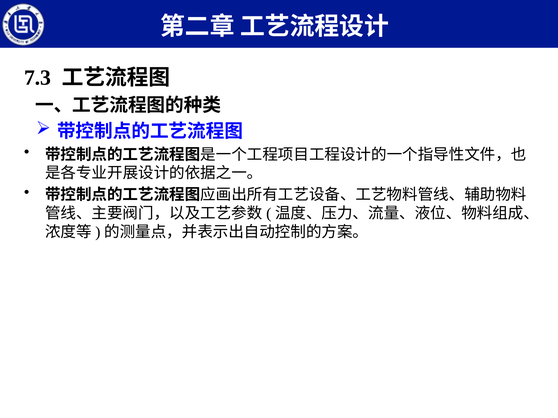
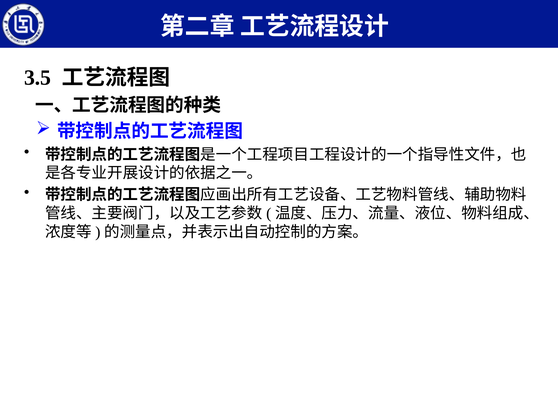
7.3: 7.3 -> 3.5
